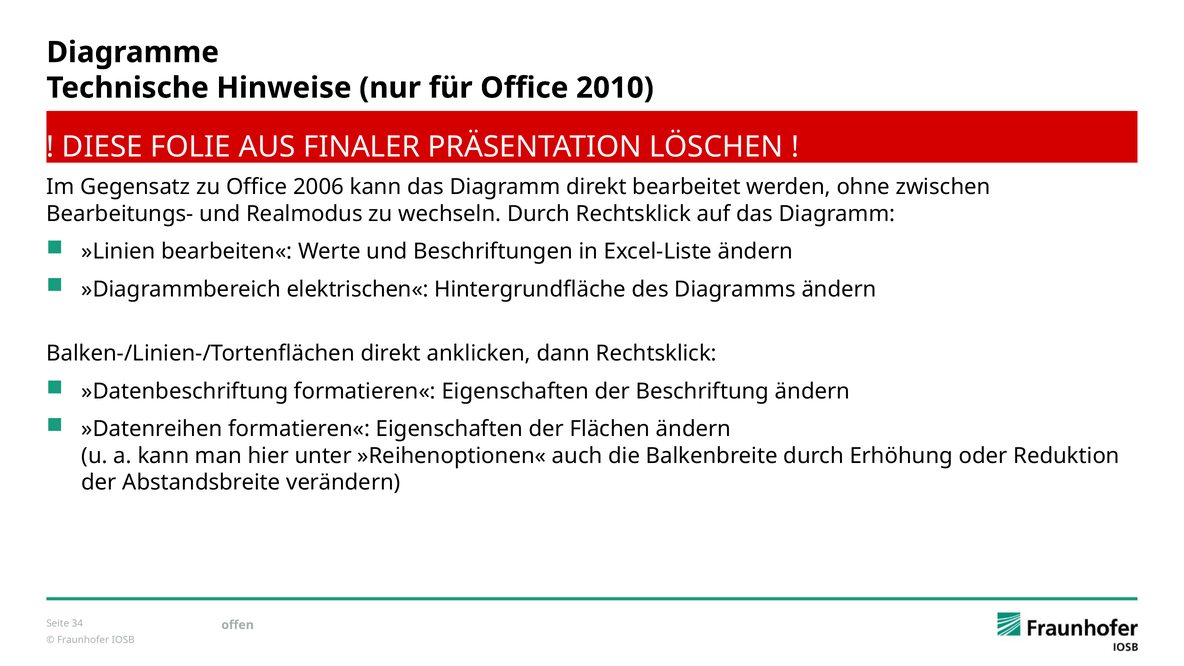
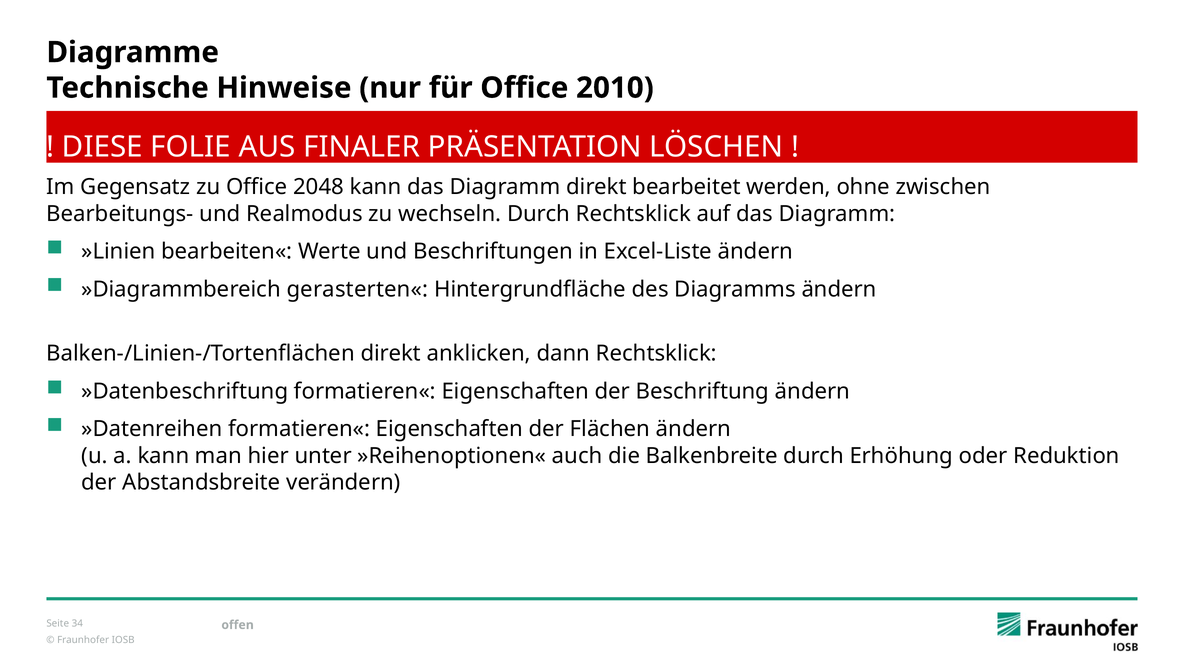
2006: 2006 -> 2048
elektrischen«: elektrischen« -> gerasterten«
